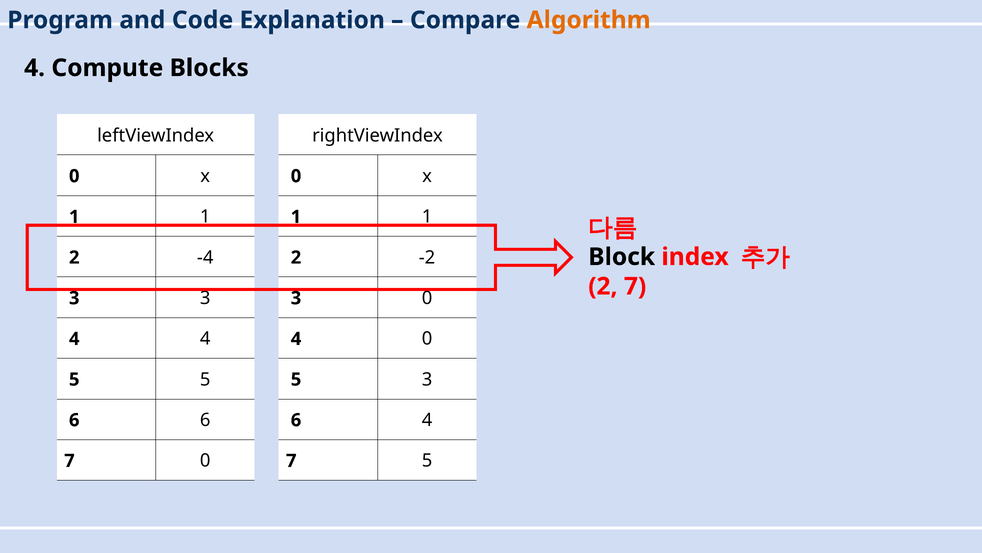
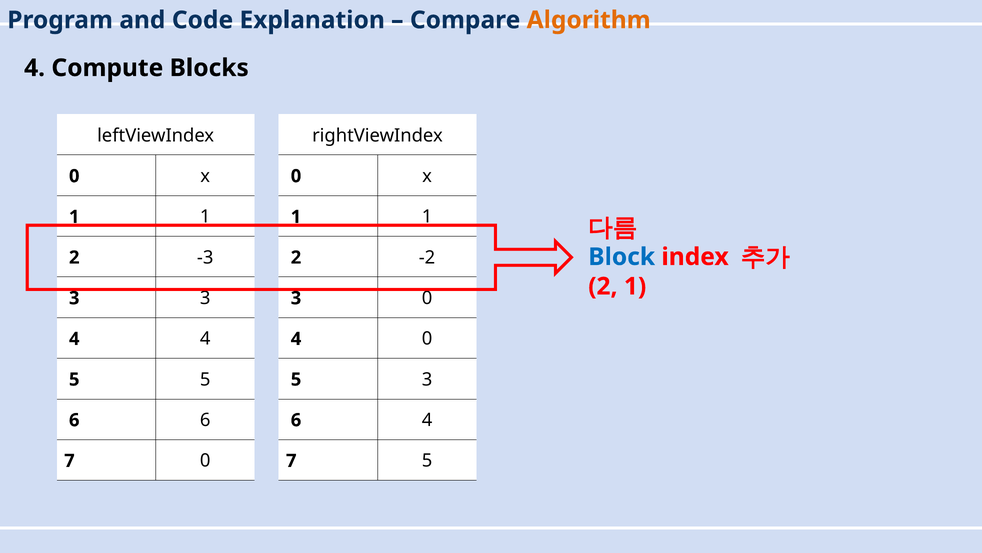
Block colour: black -> blue
-4: -4 -> -3
2 7: 7 -> 1
